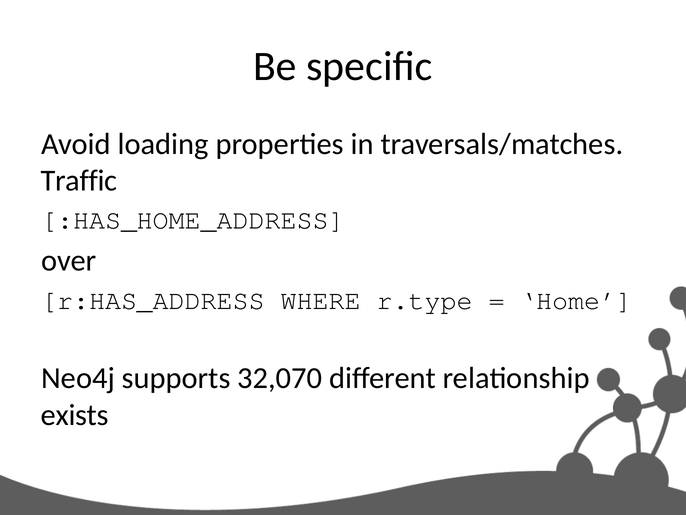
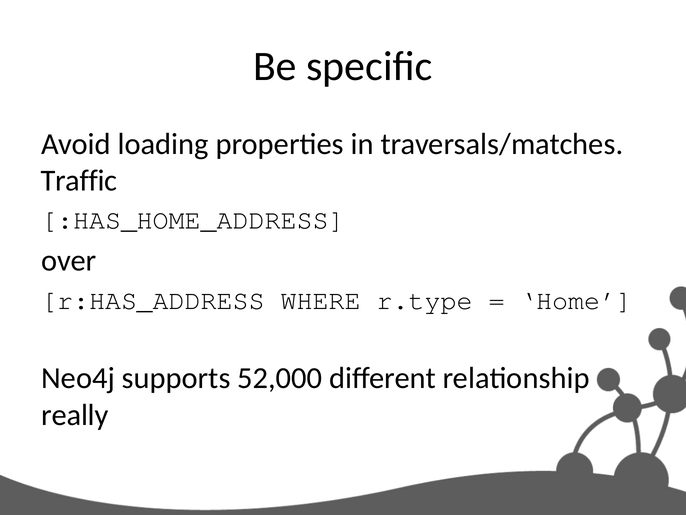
32,070: 32,070 -> 52,000
exists: exists -> really
